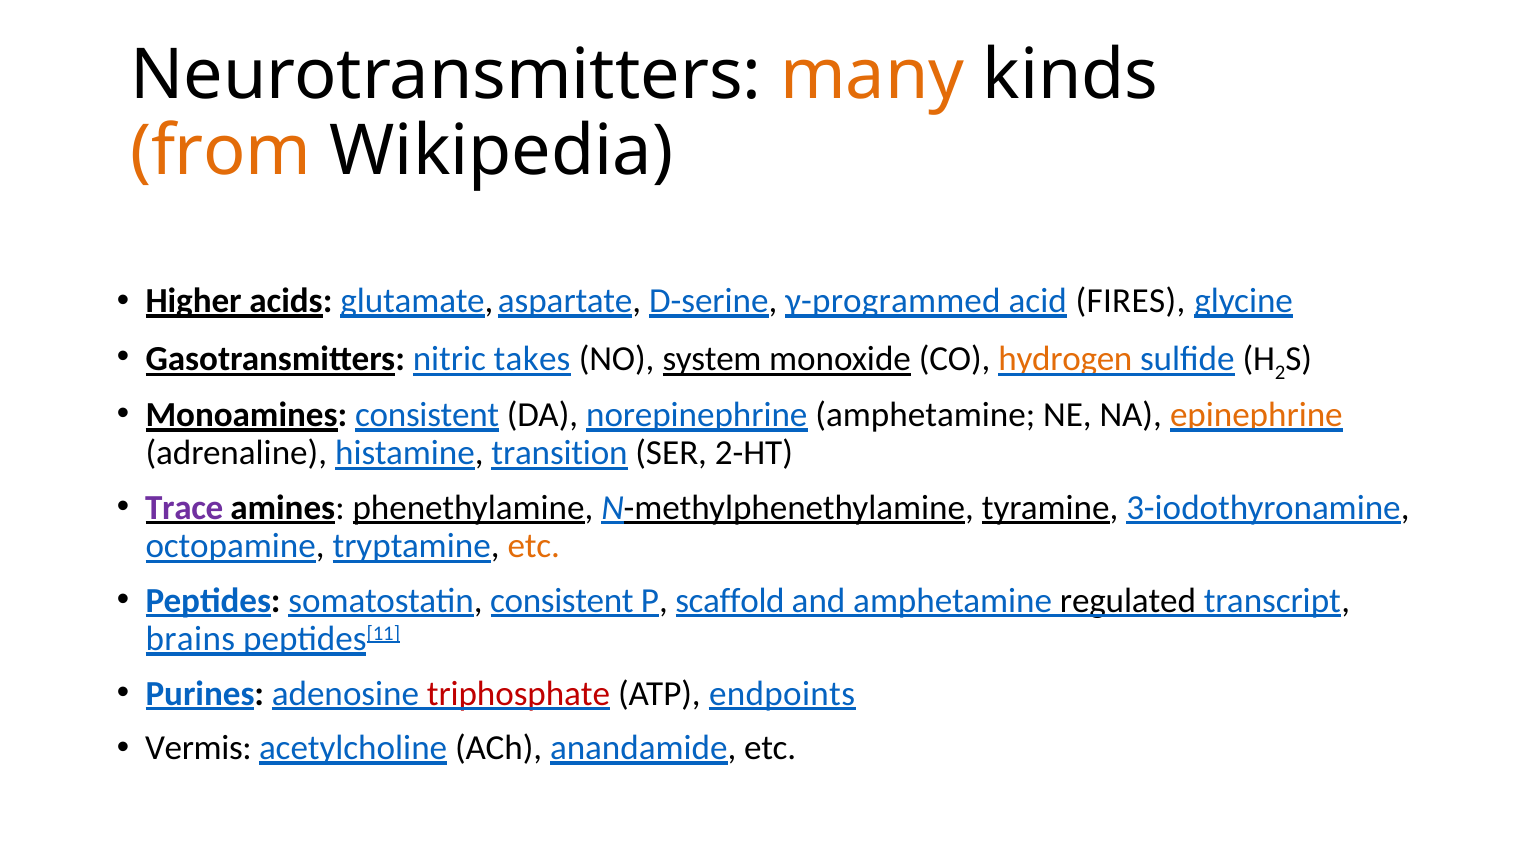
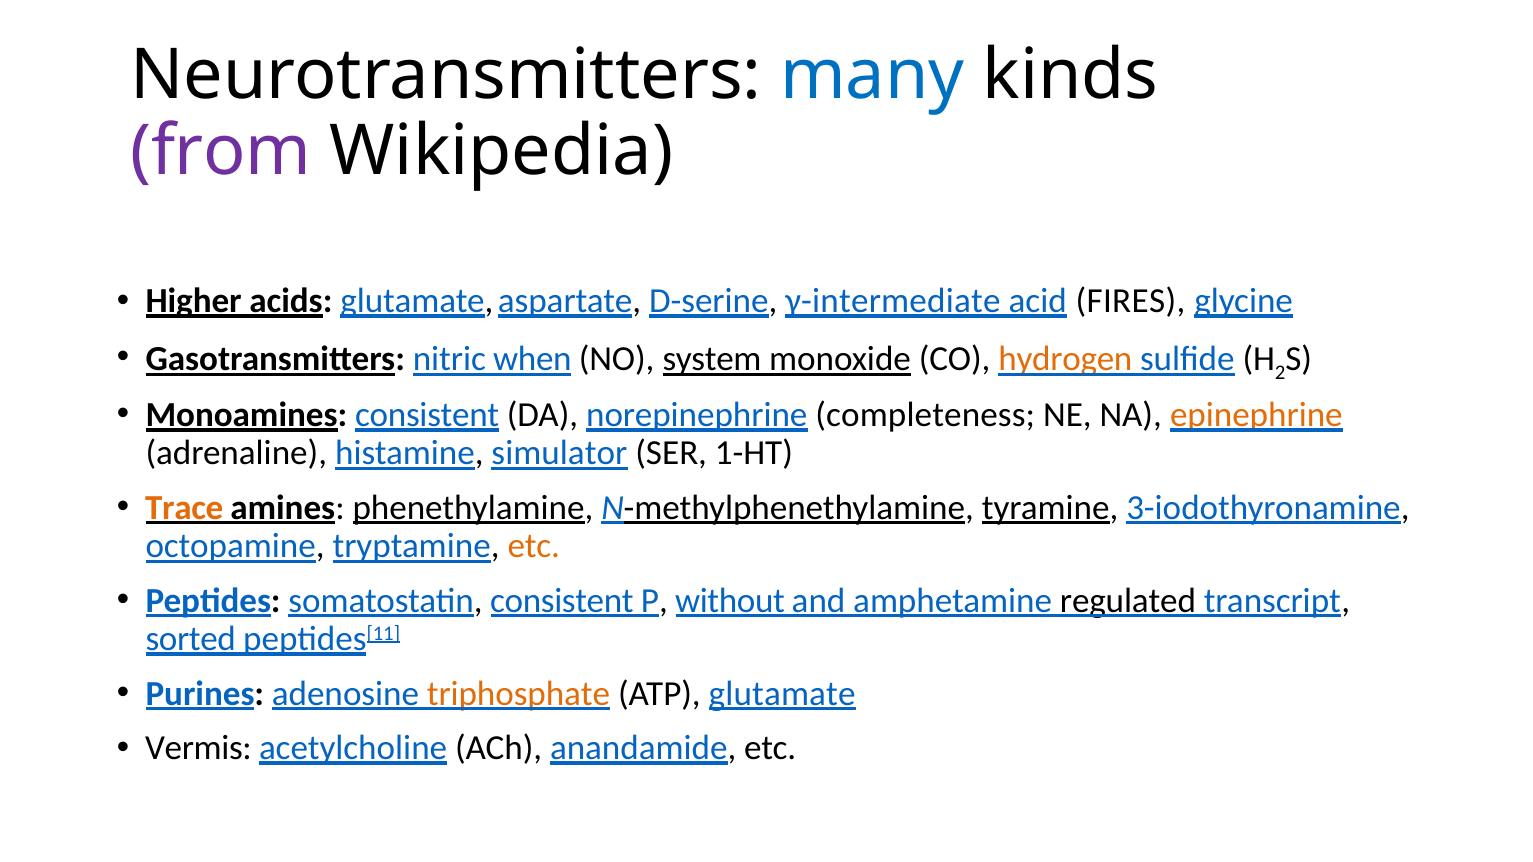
many colour: orange -> blue
from colour: orange -> purple
γ-programmed: γ-programmed -> γ-intermediate
takes: takes -> when
norepinephrine amphetamine: amphetamine -> completeness
transition: transition -> simulator
2-HT: 2-HT -> 1-HT
Trace colour: purple -> orange
scaffold: scaffold -> without
brains: brains -> sorted
triphosphate colour: red -> orange
ATP endpoints: endpoints -> glutamate
